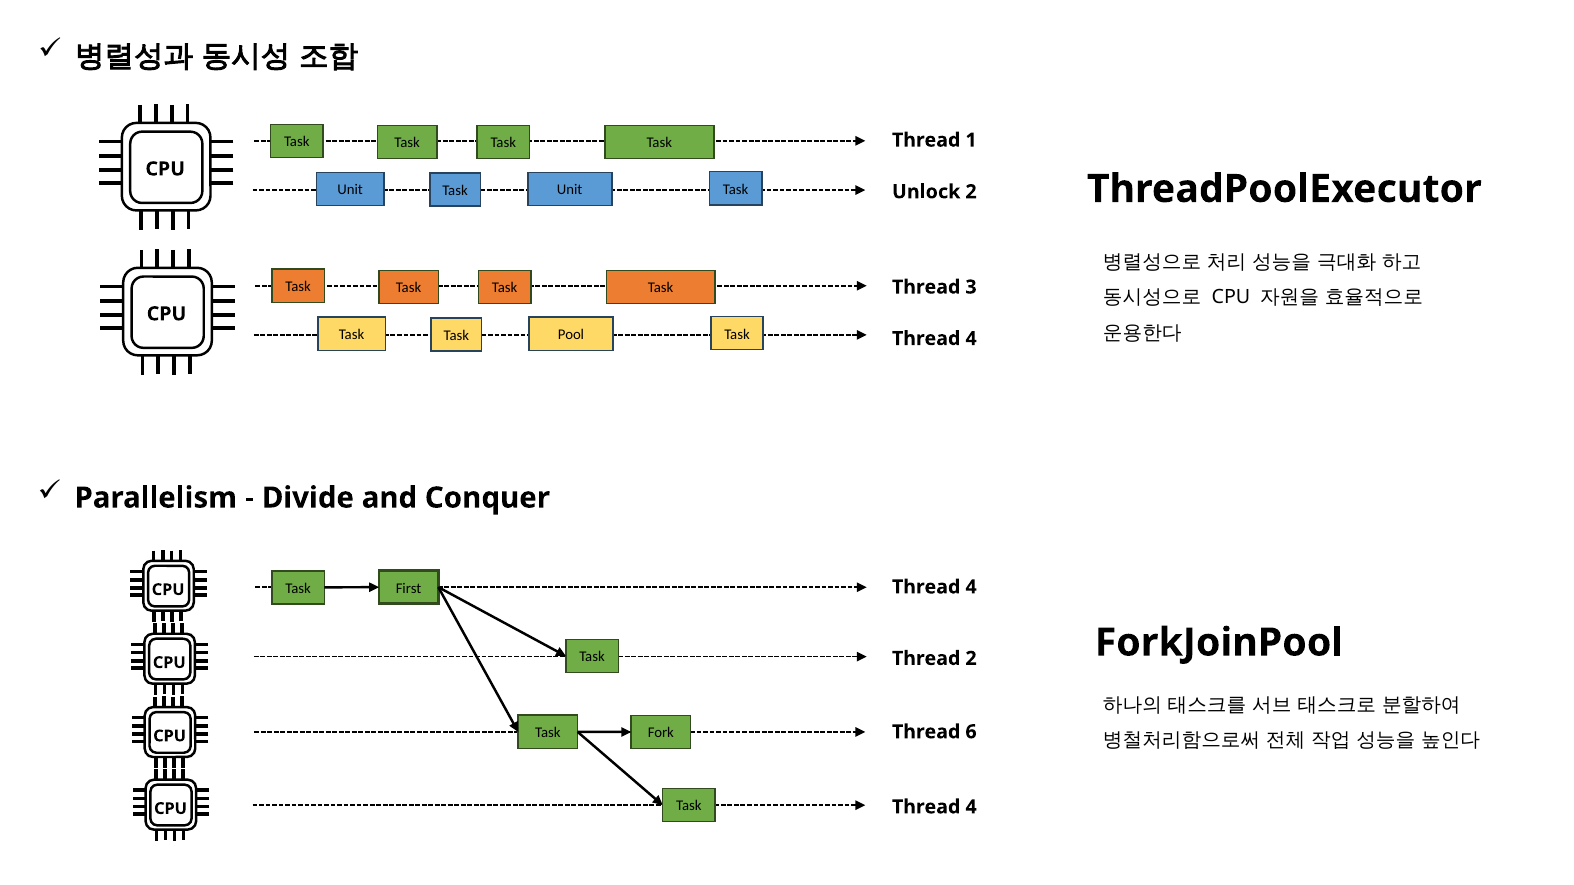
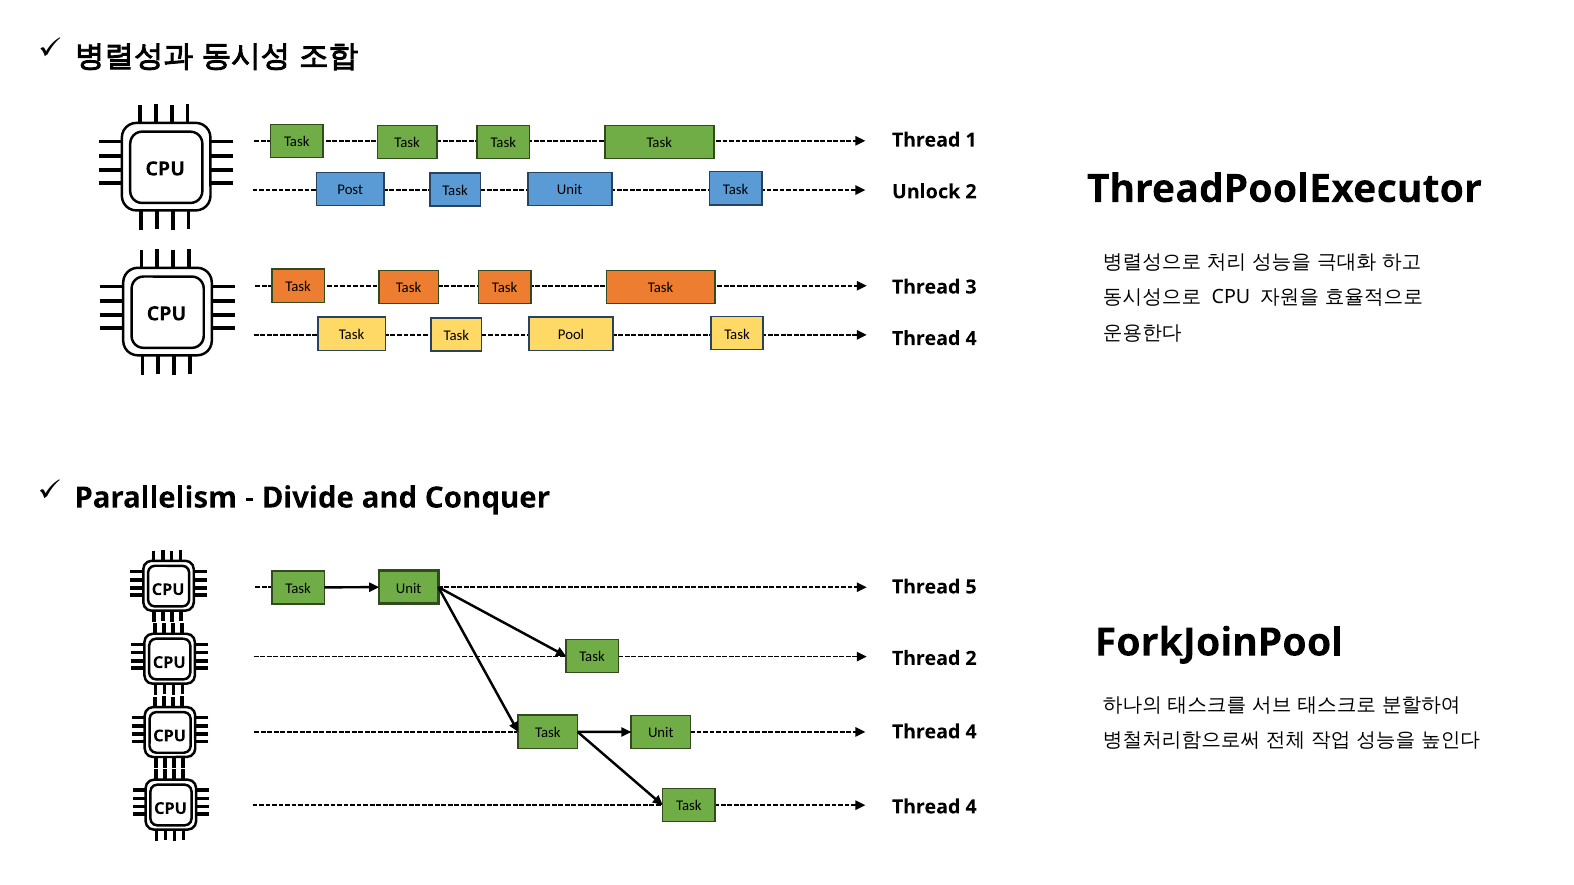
Unit at (350, 190): Unit -> Post
4 at (971, 587): 4 -> 5
CPU Task First: First -> Unit
Fork at (661, 733): Fork -> Unit
6 at (971, 732): 6 -> 4
